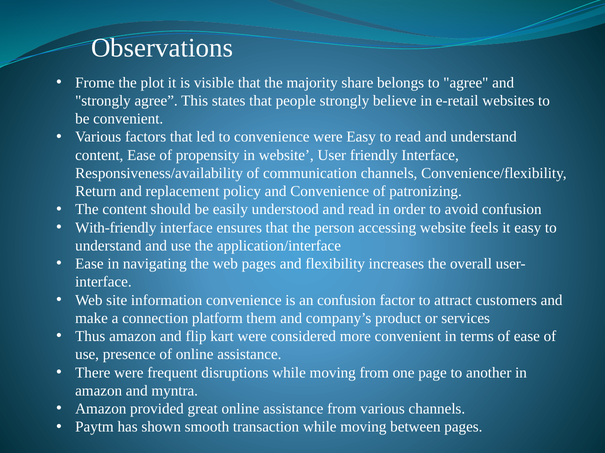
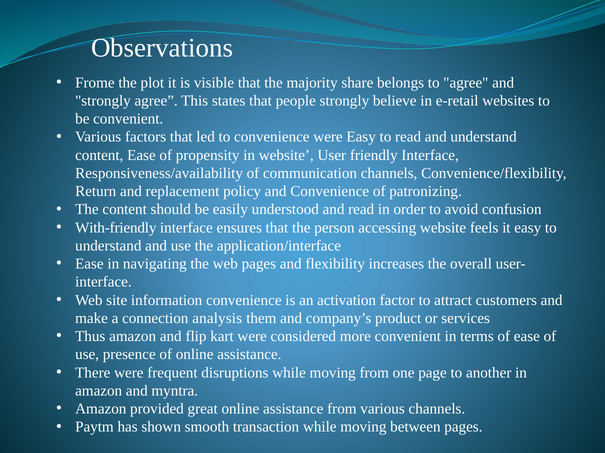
an confusion: confusion -> activation
platform: platform -> analysis
